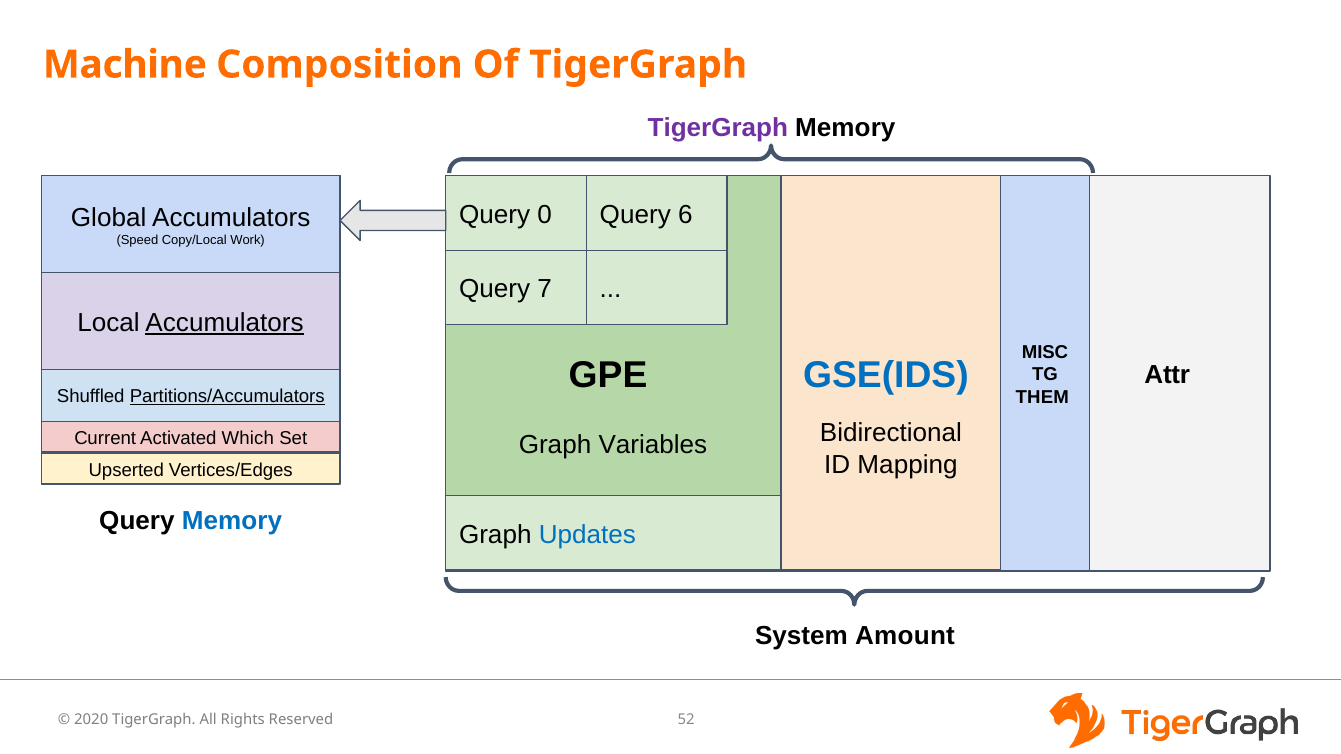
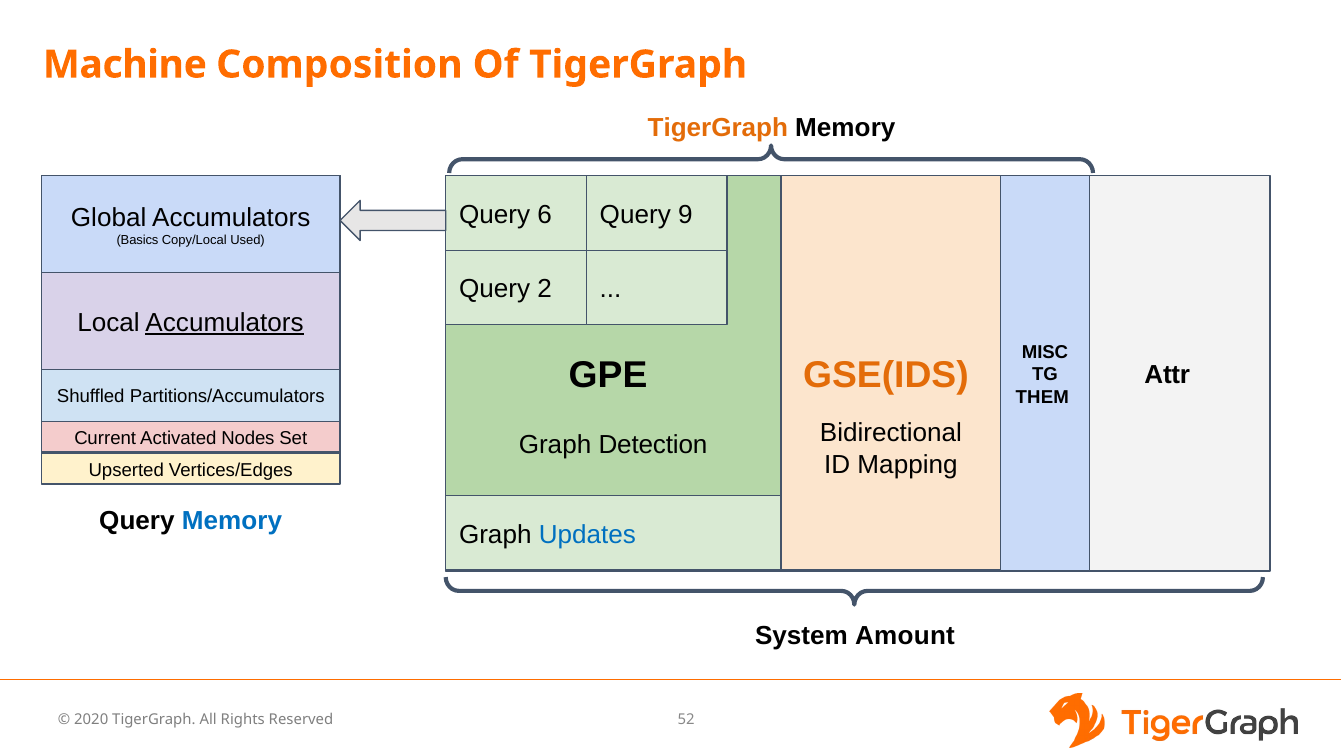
TigerGraph at (718, 128) colour: purple -> orange
0: 0 -> 6
6: 6 -> 9
Speed: Speed -> Basics
Work: Work -> Used
7: 7 -> 2
GSE(IDS colour: blue -> orange
Partitions/Accumulators underline: present -> none
Which: Which -> Nodes
Variables: Variables -> Detection
